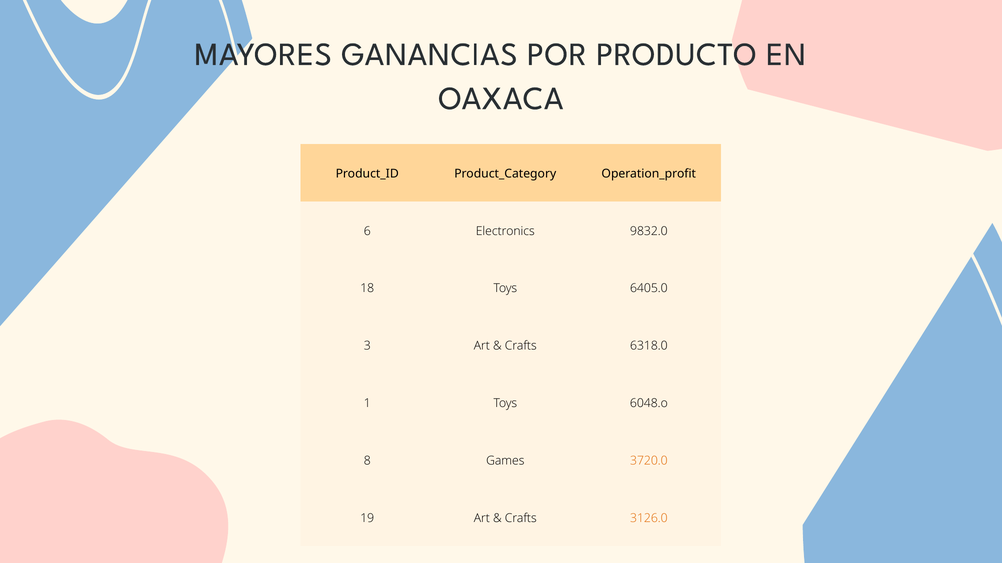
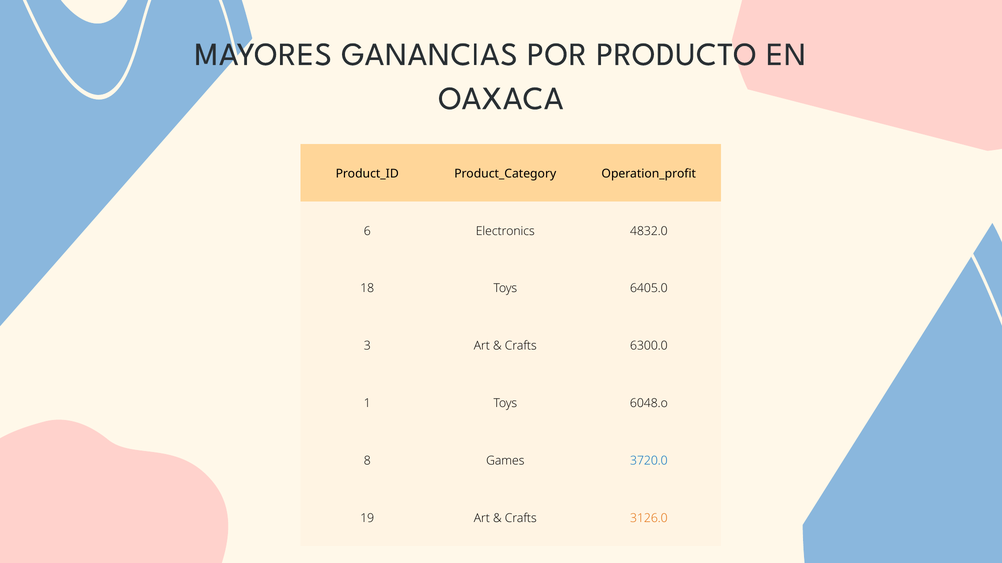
9832.0: 9832.0 -> 4832.0
6318.0: 6318.0 -> 6300.0
3720.0 colour: orange -> blue
